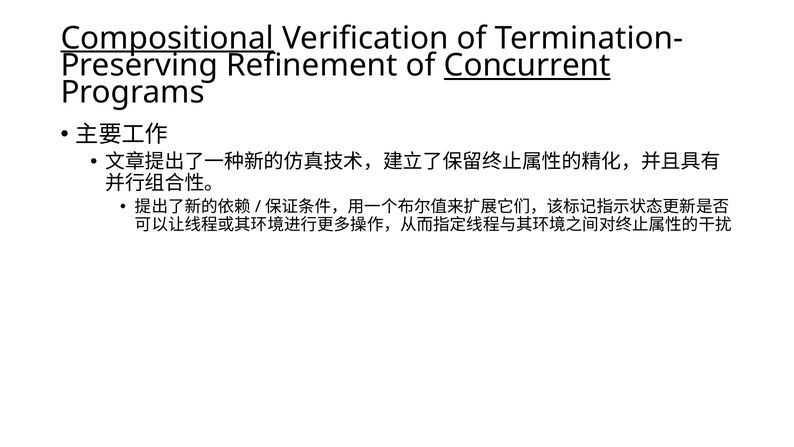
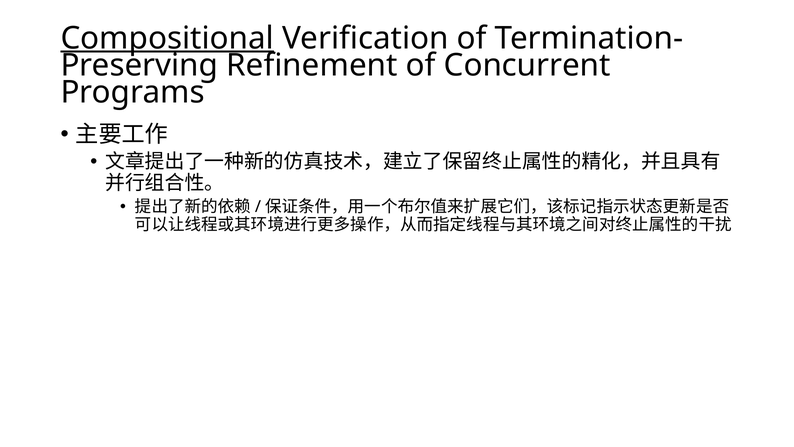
Concurrent underline: present -> none
